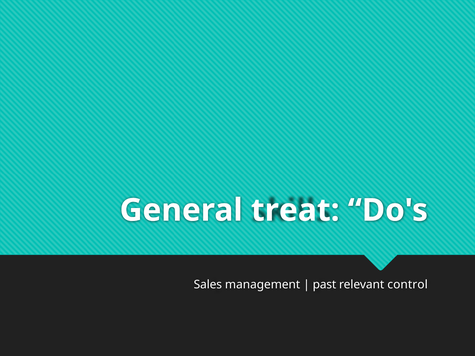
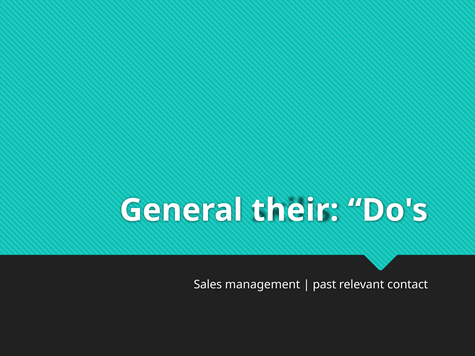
treat: treat -> their
control: control -> contact
